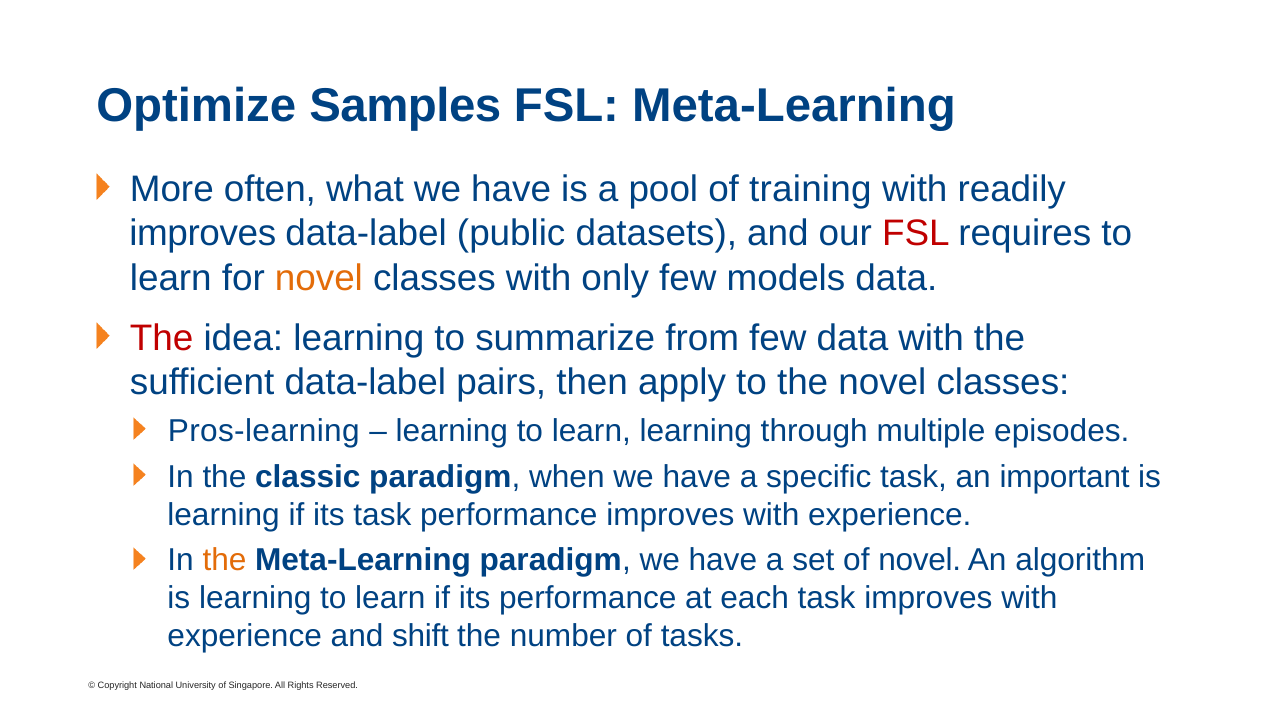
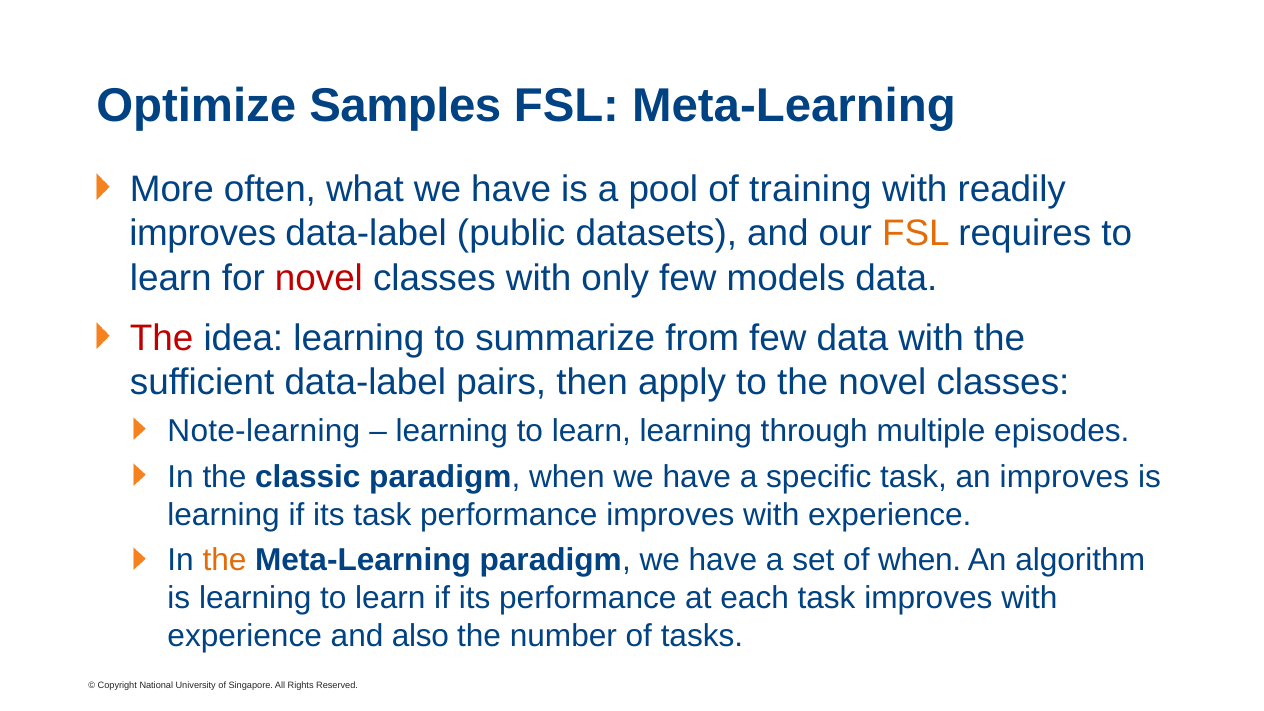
FSL at (916, 234) colour: red -> orange
novel at (319, 278) colour: orange -> red
Pros-learning: Pros-learning -> Note-learning
an important: important -> improves
of novel: novel -> when
shift: shift -> also
